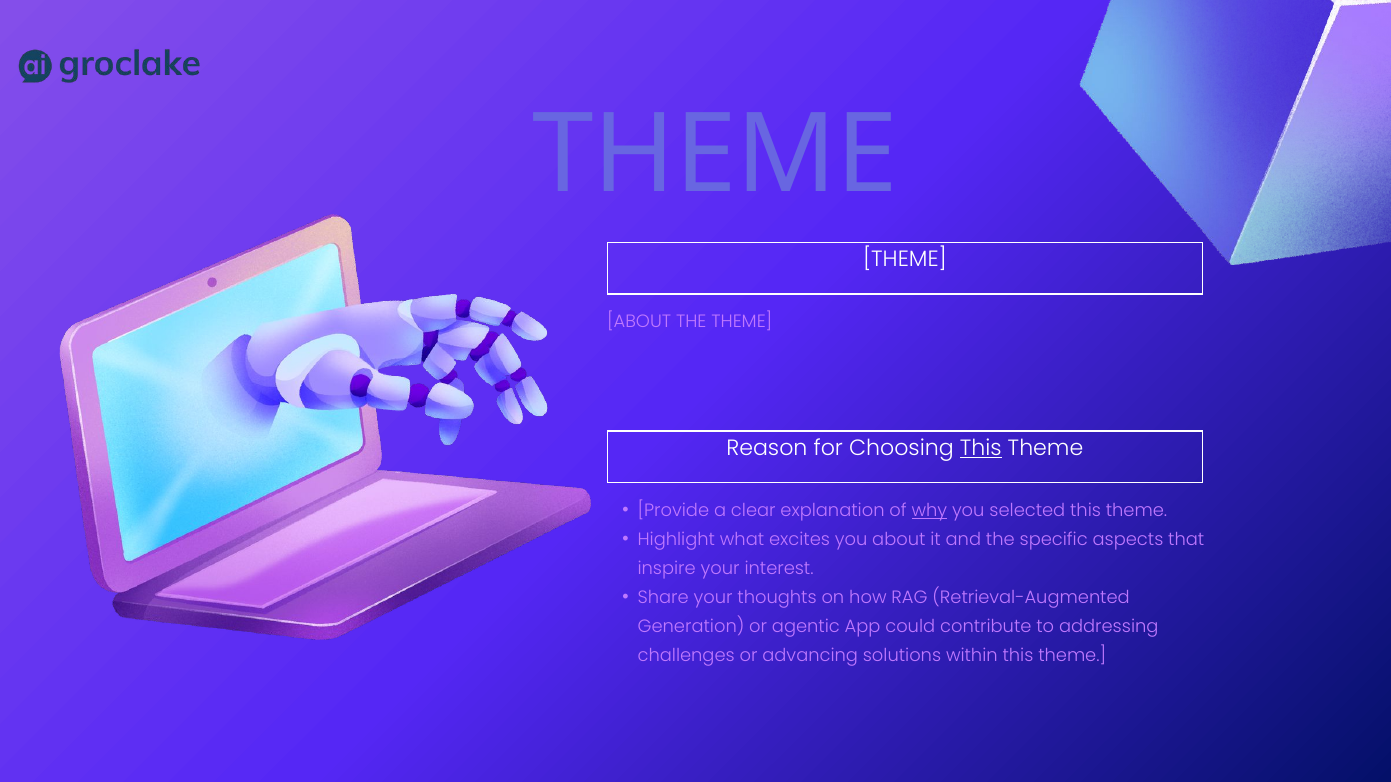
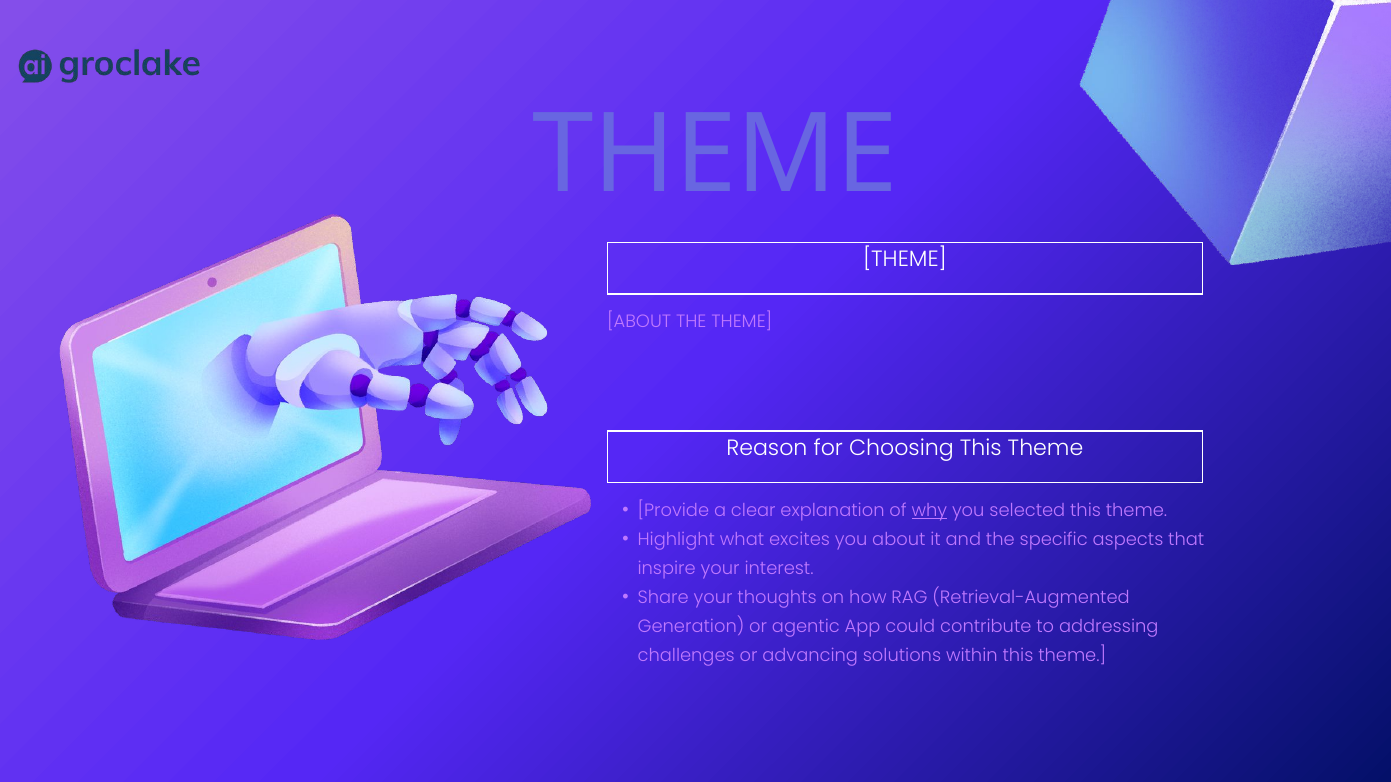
This at (981, 448) underline: present -> none
